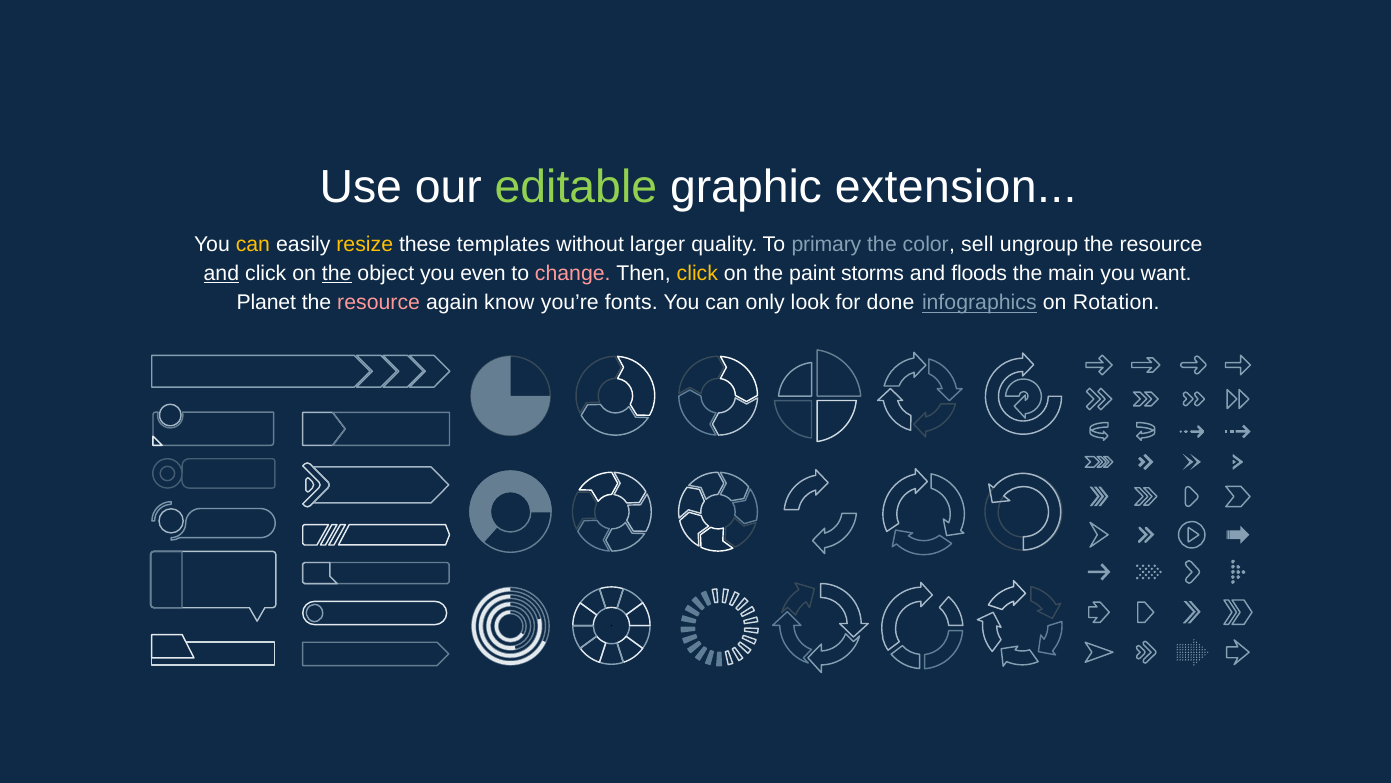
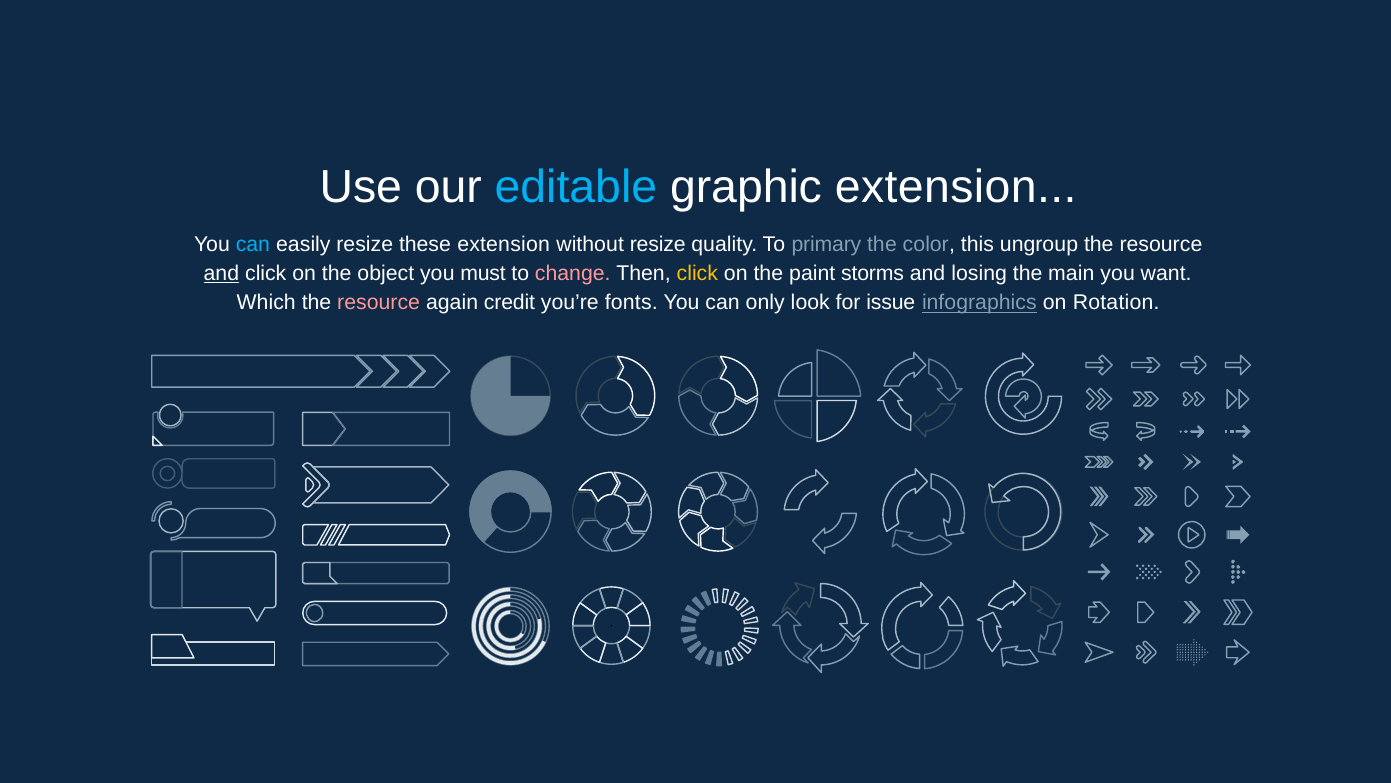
editable colour: light green -> light blue
can at (253, 244) colour: yellow -> light blue
resize at (365, 244) colour: yellow -> white
these templates: templates -> extension
without larger: larger -> resize
sell: sell -> this
the at (337, 273) underline: present -> none
even: even -> must
floods: floods -> losing
Planet: Planet -> Which
know: know -> credit
done: done -> issue
